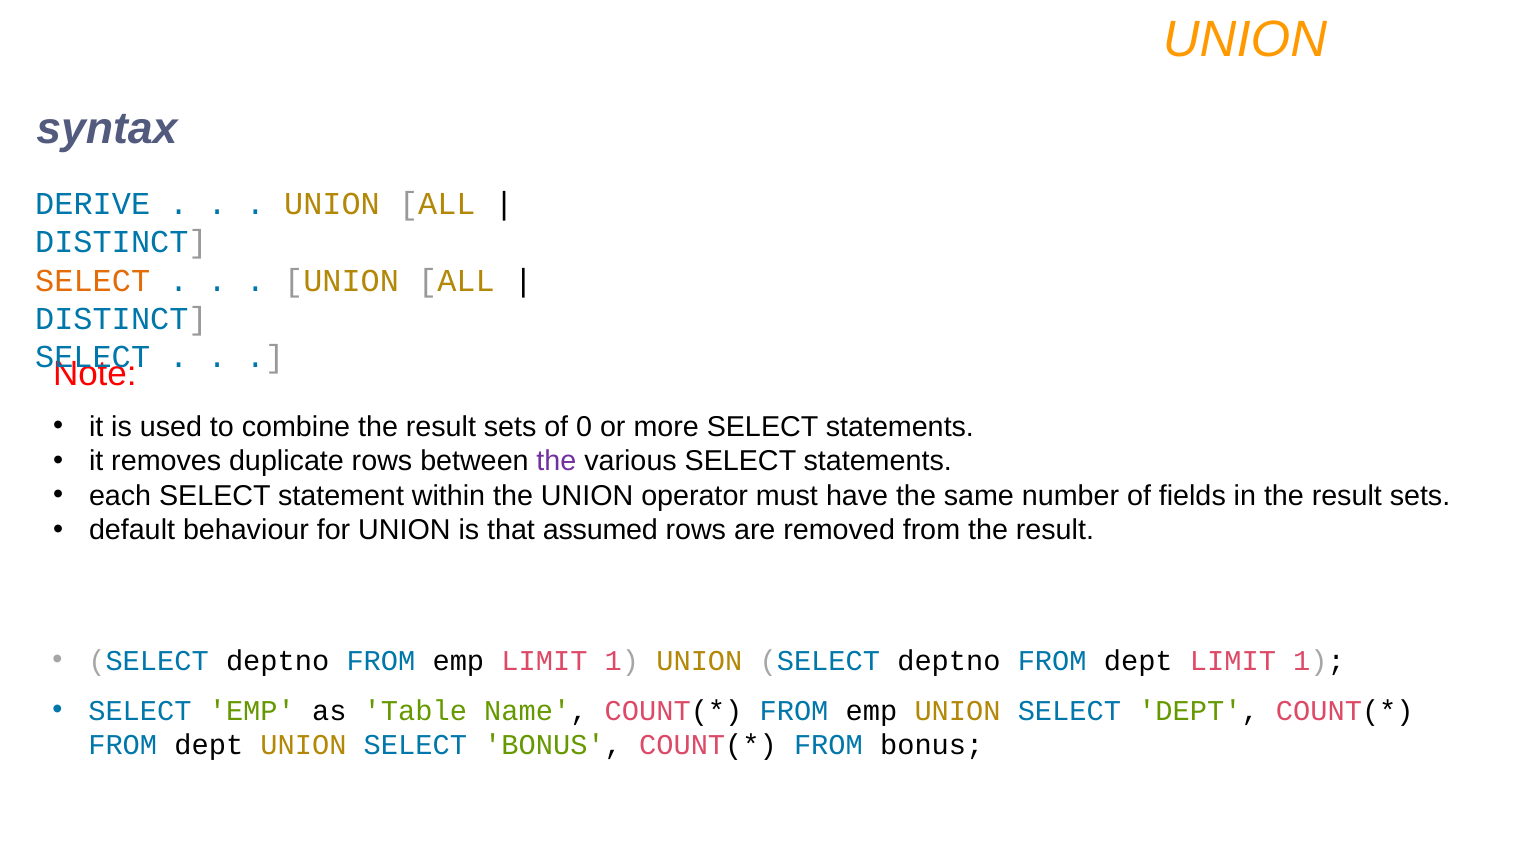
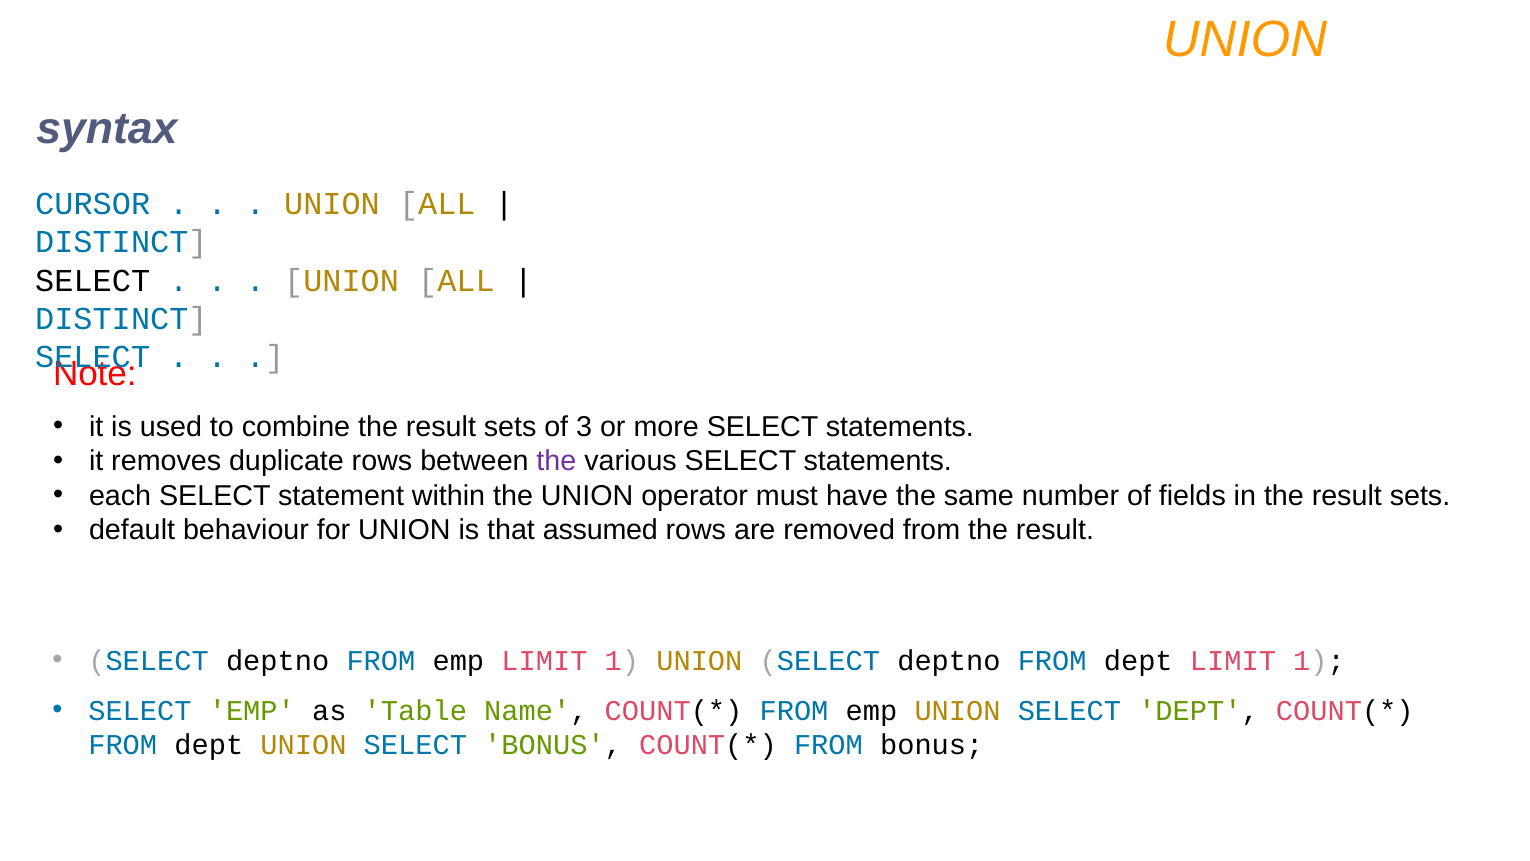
DERIVE: DERIVE -> CURSOR
SELECT at (93, 280) colour: orange -> black
0: 0 -> 3
